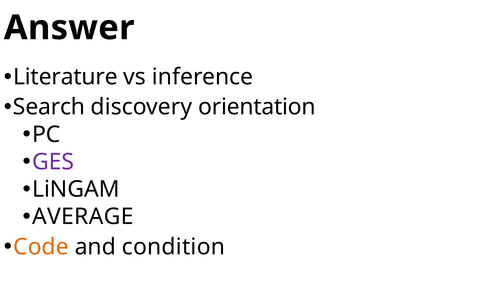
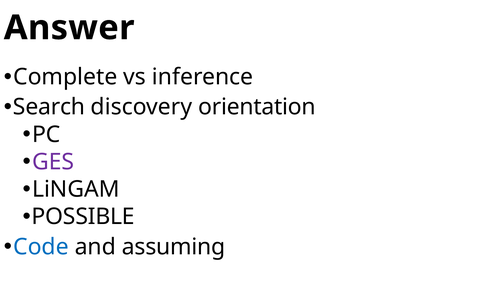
Literature: Literature -> Complete
AVERAGE: AVERAGE -> POSSIBLE
Code colour: orange -> blue
condition: condition -> assuming
